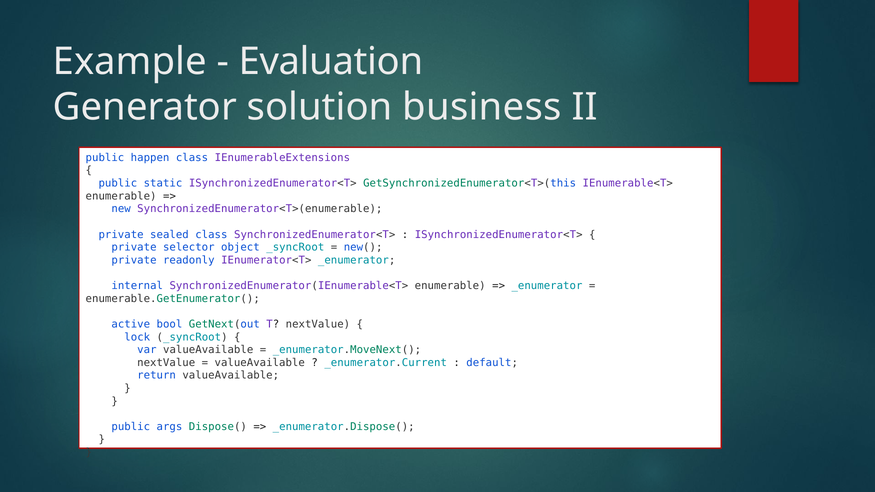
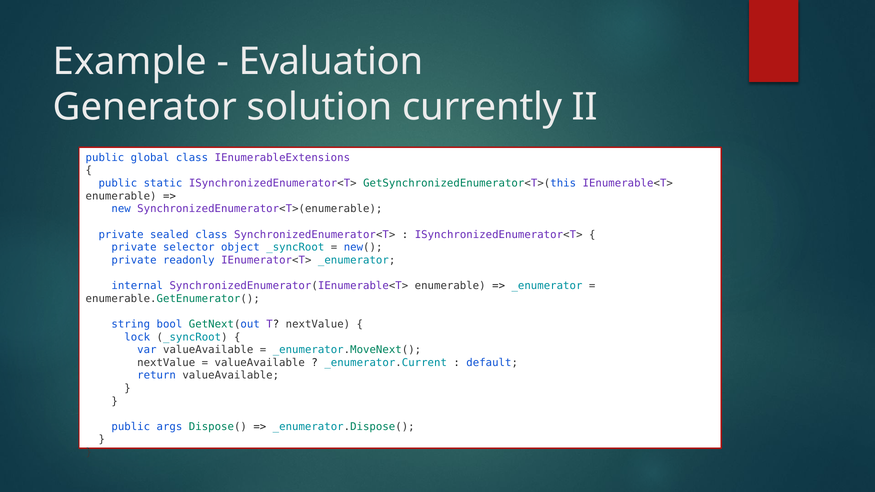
business: business -> currently
happen: happen -> global
active: active -> string
